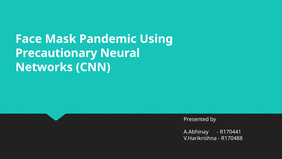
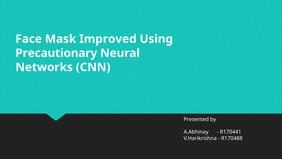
Pandemic: Pandemic -> Improved
